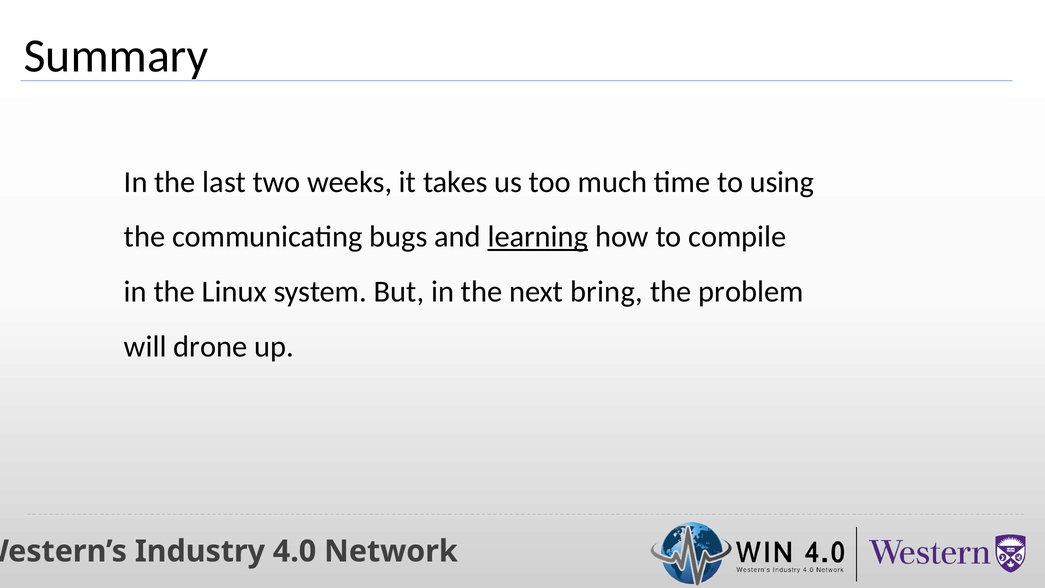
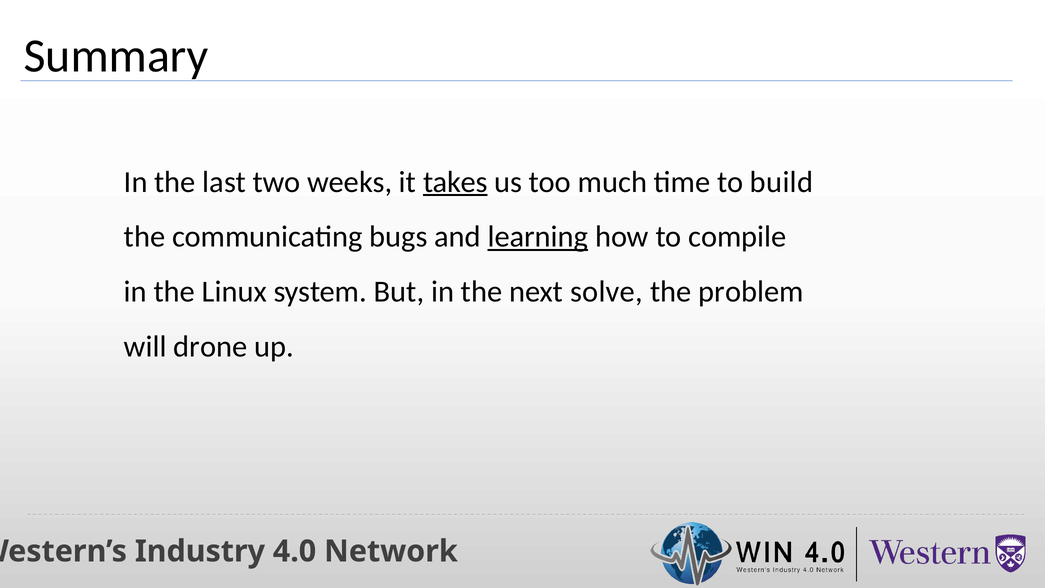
takes underline: none -> present
using: using -> build
bring: bring -> solve
